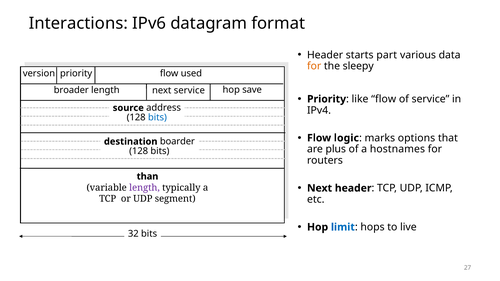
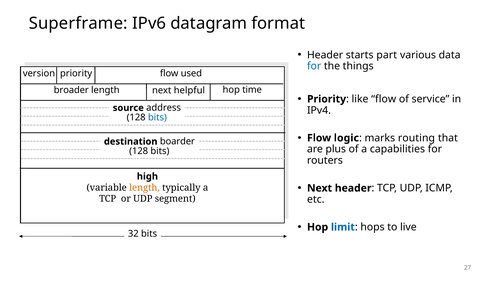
Interactions: Interactions -> Superframe
for at (314, 66) colour: orange -> blue
sleepy: sleepy -> things
next service: service -> helpful
save: save -> time
options: options -> routing
hostnames: hostnames -> capabilities
than: than -> high
length at (145, 188) colour: purple -> orange
